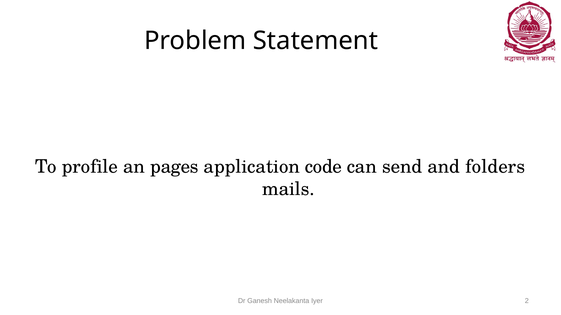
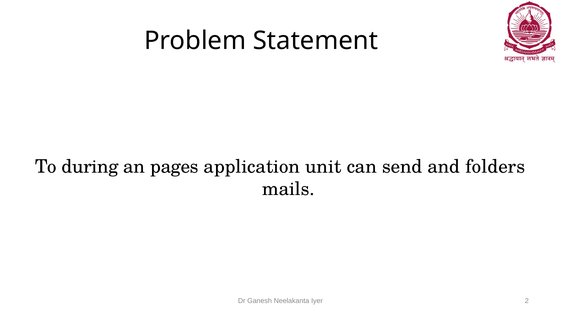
profile: profile -> during
code: code -> unit
